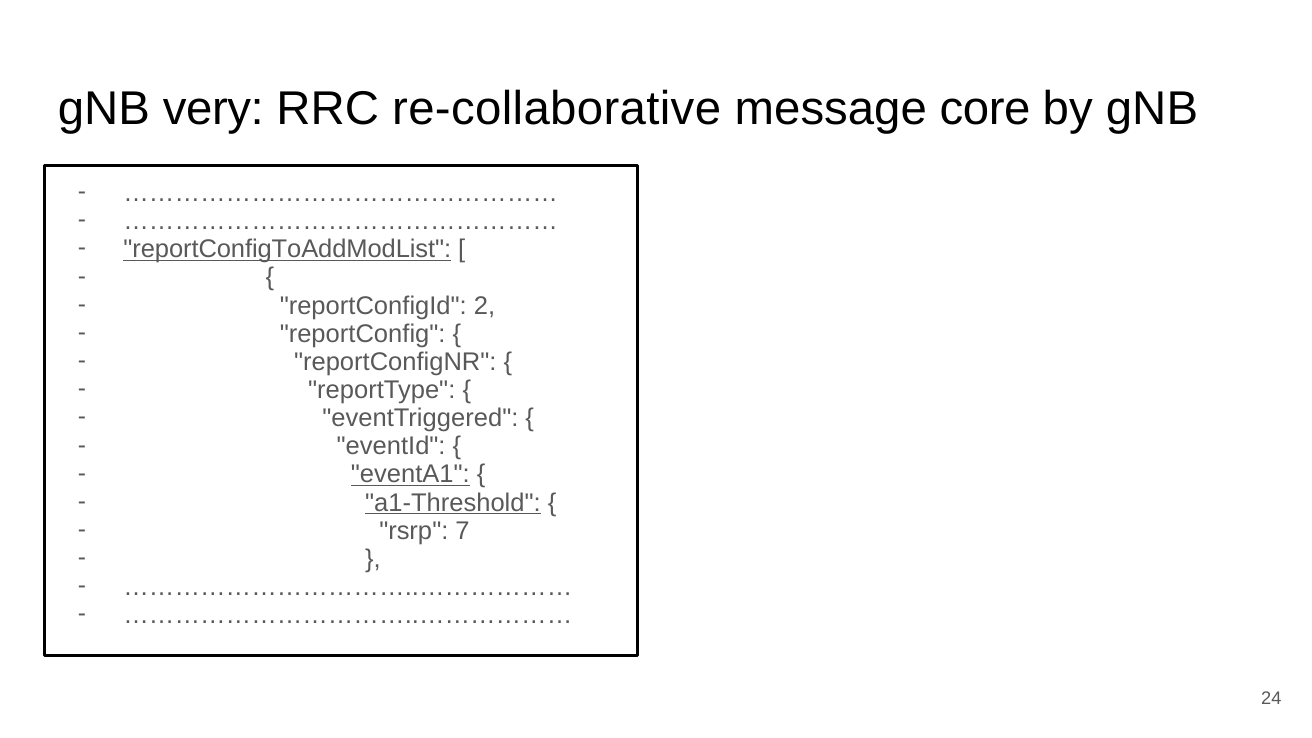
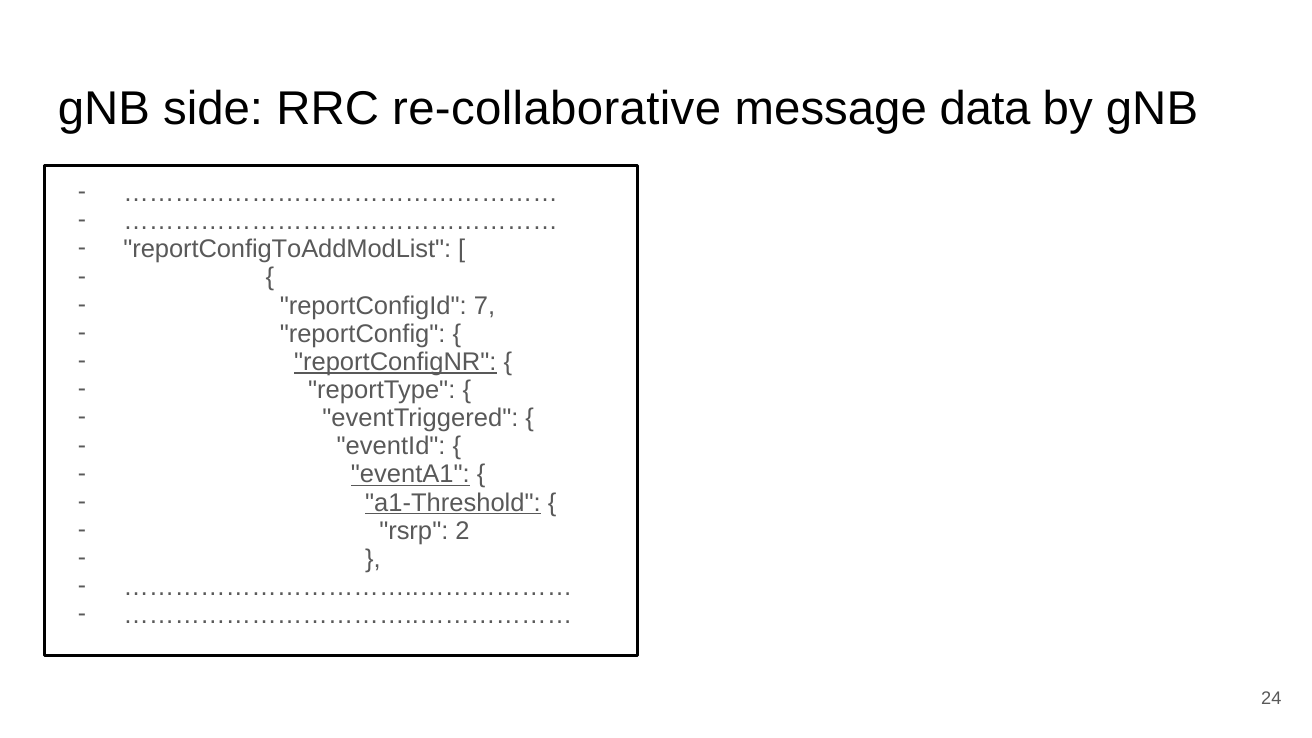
very: very -> side
core: core -> data
reportConfigToAddModList underline: present -> none
2: 2 -> 7
reportConfigNR underline: none -> present
7: 7 -> 2
